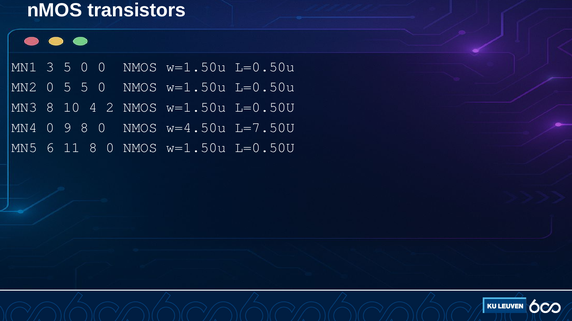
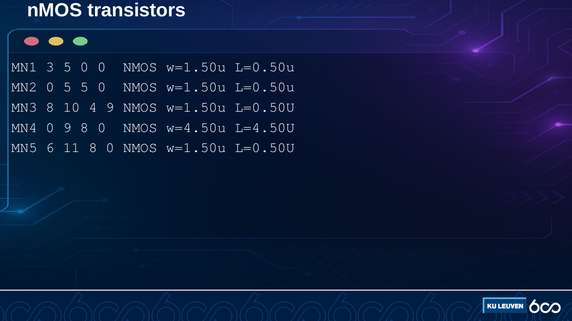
4 2: 2 -> 9
L=7.50U: L=7.50U -> L=4.50U
